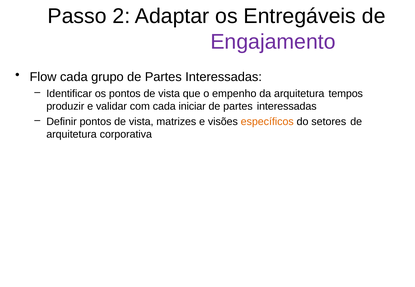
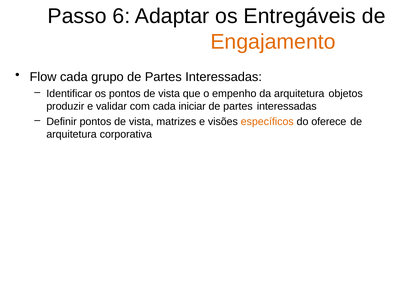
2: 2 -> 6
Engajamento colour: purple -> orange
tempos: tempos -> objetos
setores: setores -> oferece
